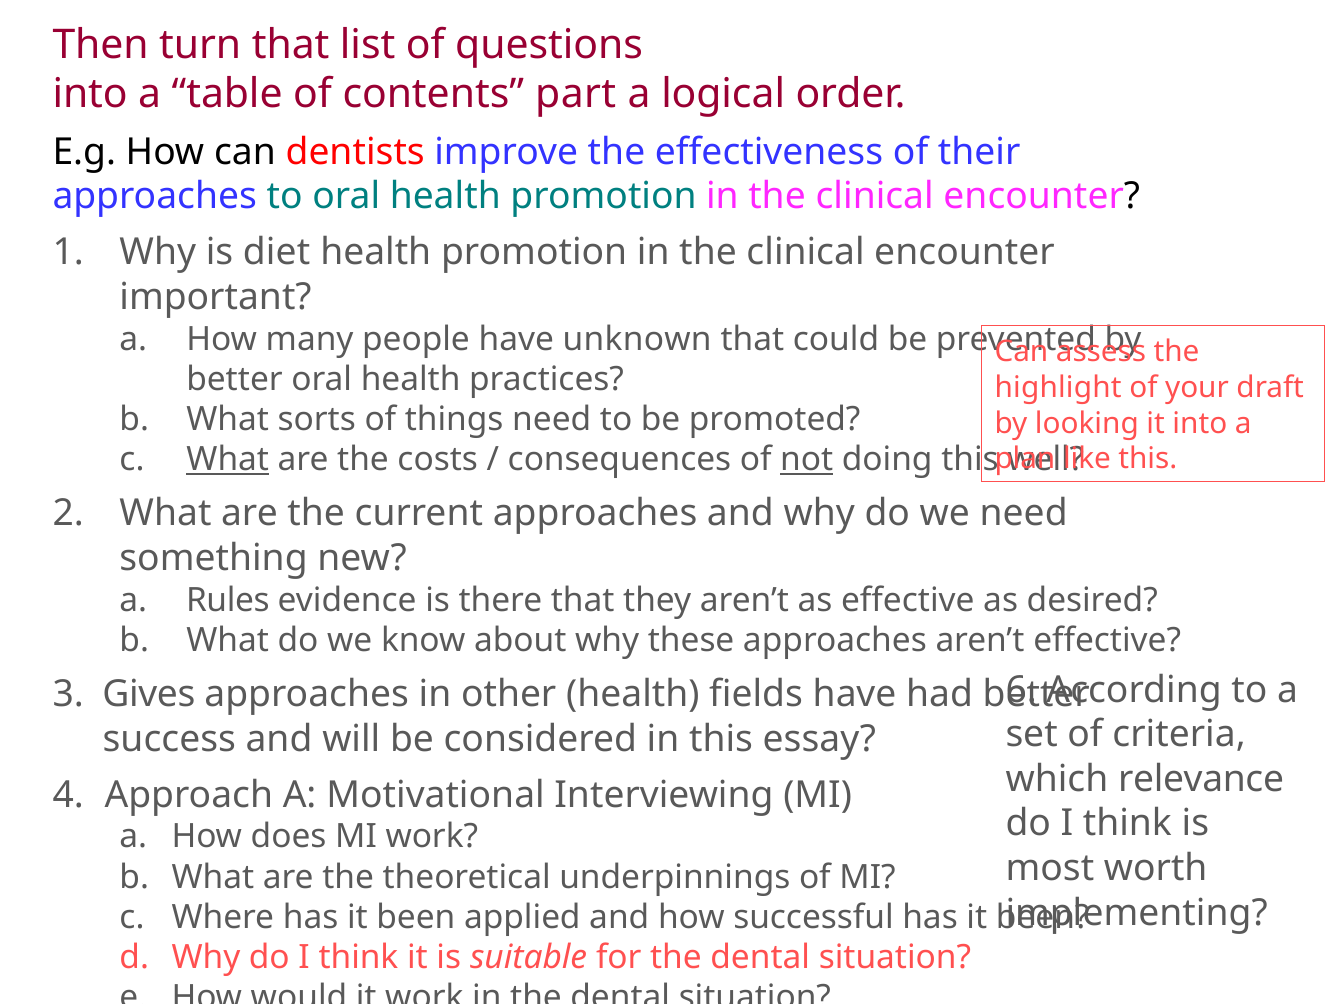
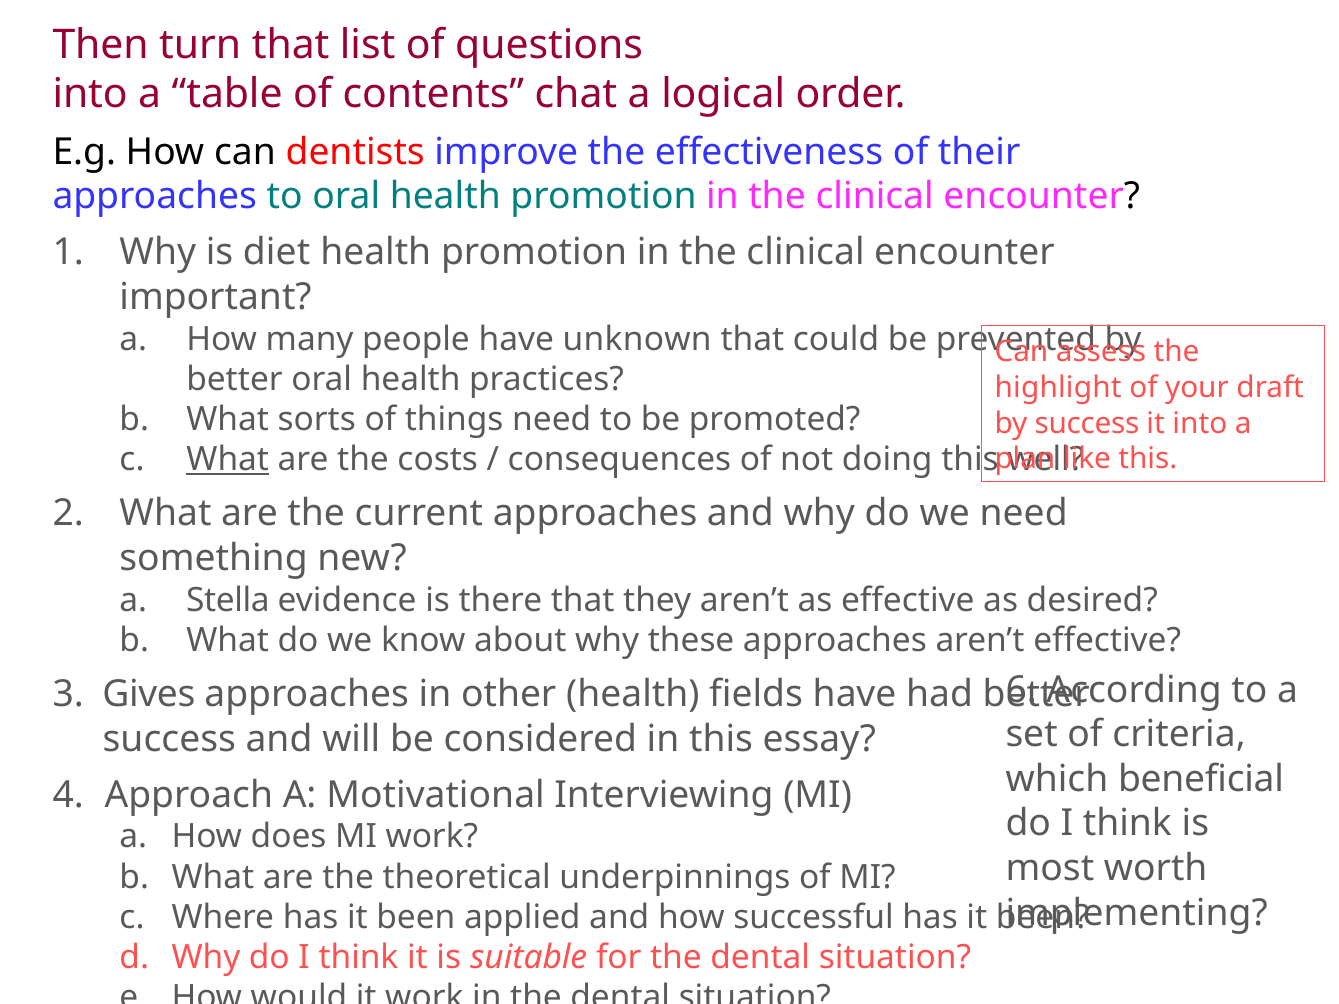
part: part -> chat
by looking: looking -> success
not underline: present -> none
Rules: Rules -> Stella
relevance: relevance -> beneficial
